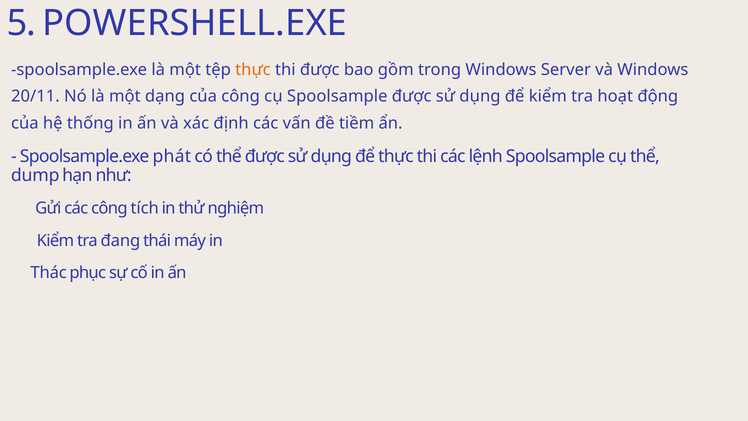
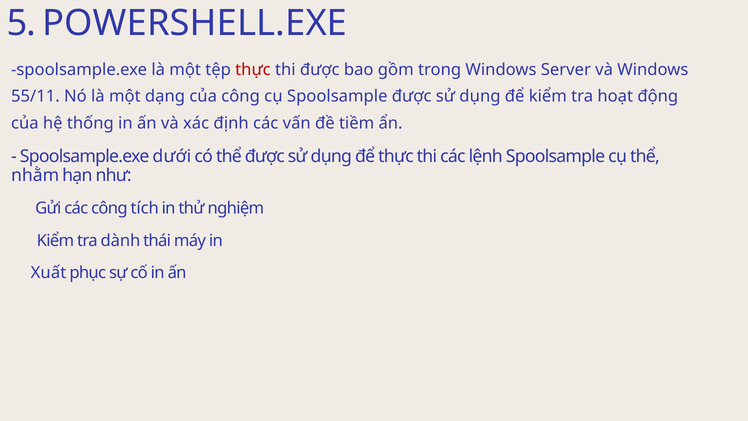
thực at (253, 69) colour: orange -> red
20/11: 20/11 -> 55/11
phát: phát -> dưới
dump: dump -> nhằm
đang: đang -> dành
Thác: Thác -> Xuất
